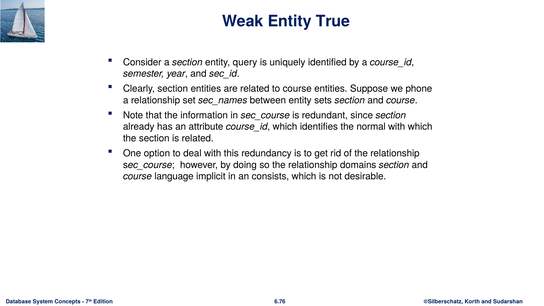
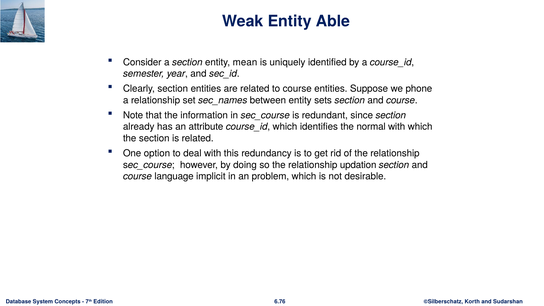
True: True -> Able
query: query -> mean
domains: domains -> updation
consists: consists -> problem
